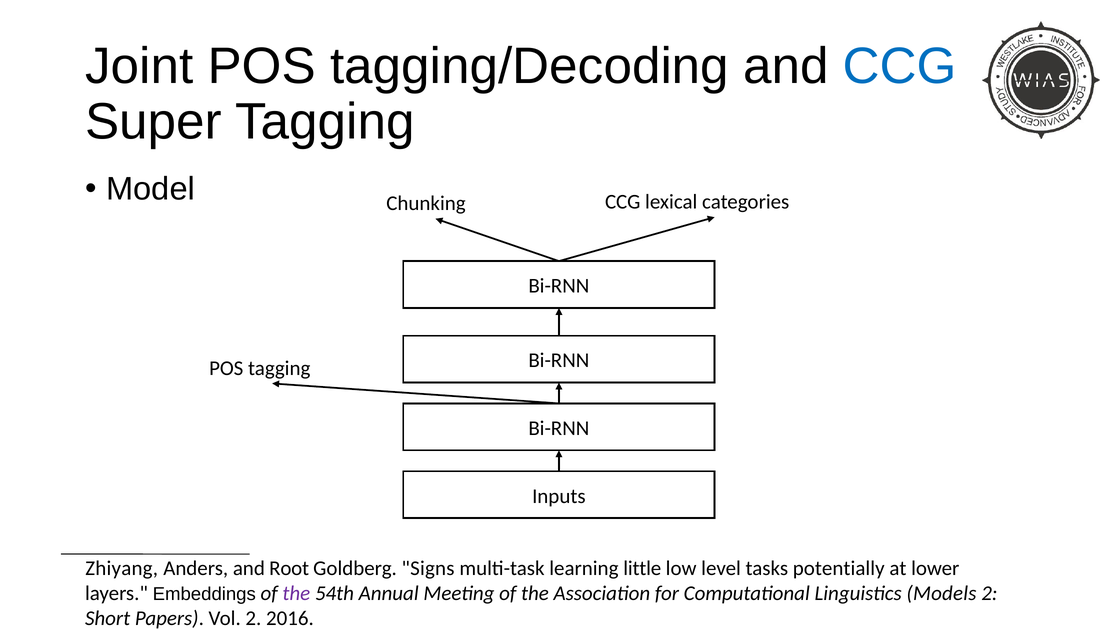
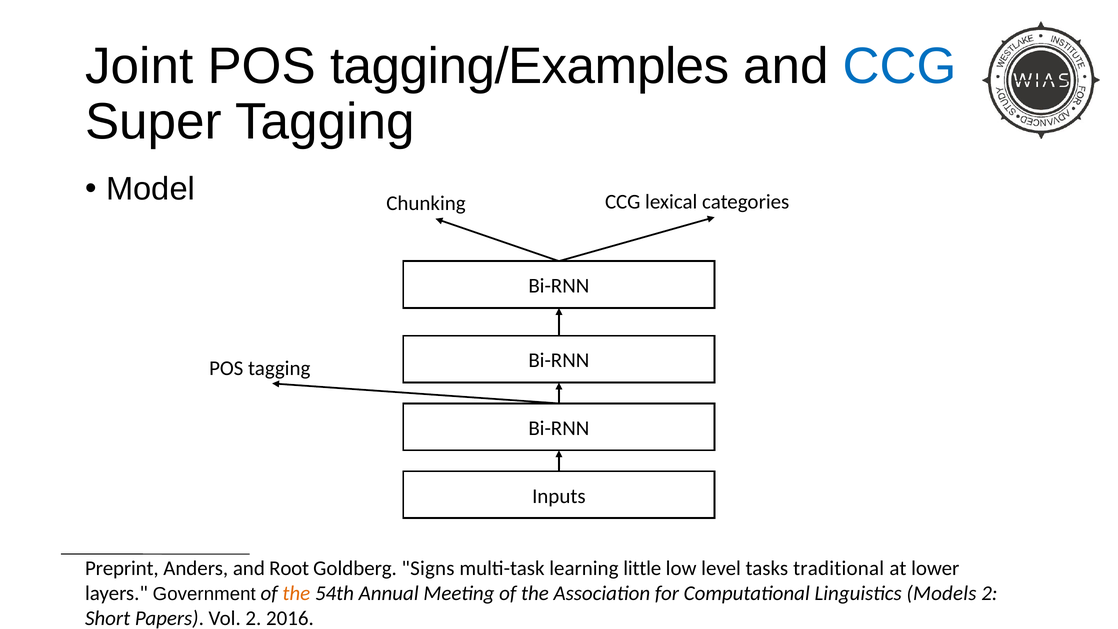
tagging/Decoding: tagging/Decoding -> tagging/Examples
Zhiyang: Zhiyang -> Preprint
potentially: potentially -> traditional
Embeddings: Embeddings -> Government
the at (296, 593) colour: purple -> orange
